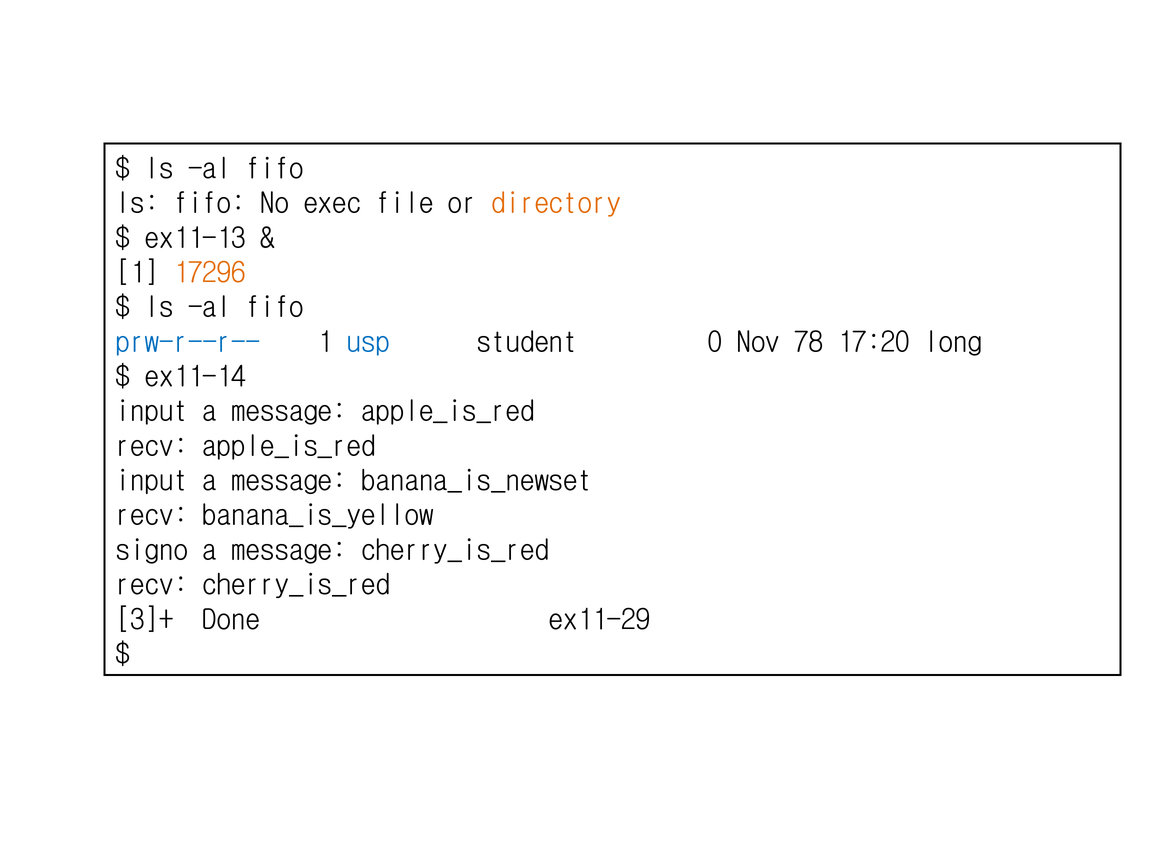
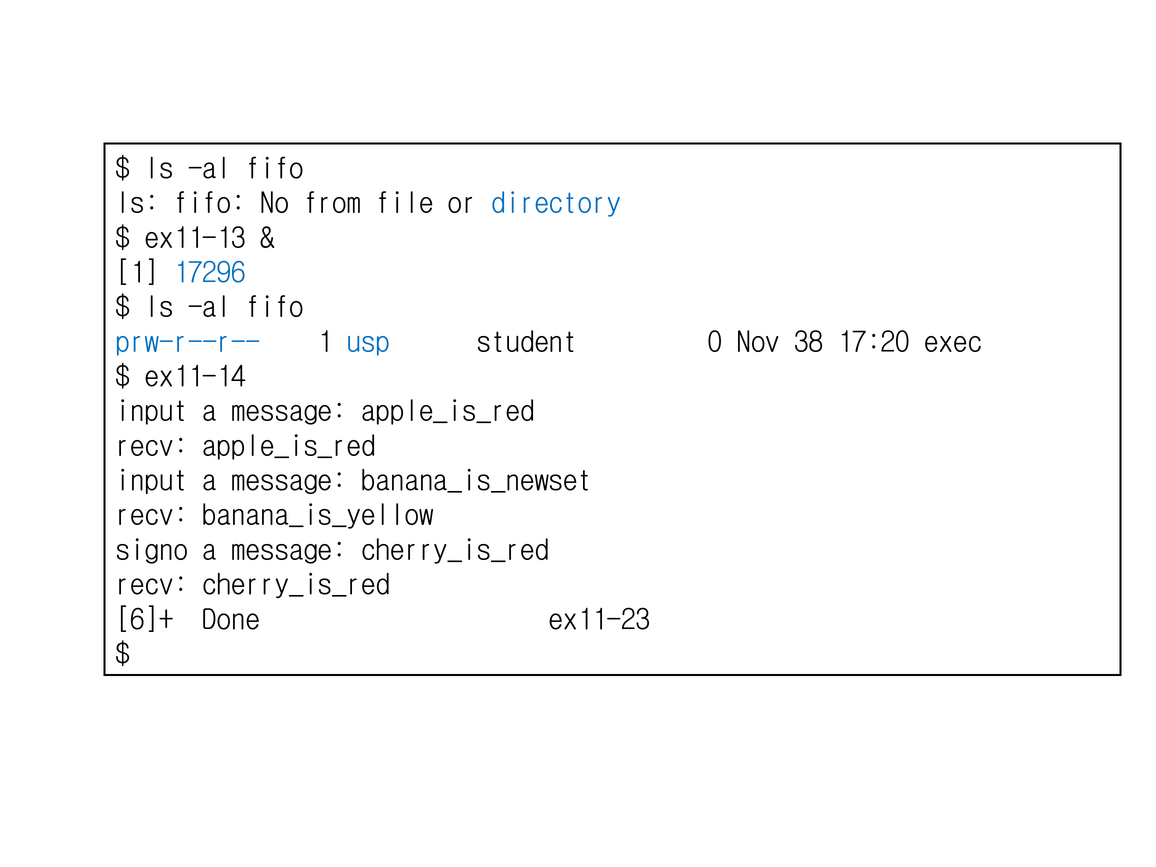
exec: exec -> from
directory colour: orange -> blue
17296 colour: orange -> blue
78: 78 -> 38
long: long -> exec
3]+: 3]+ -> 6]+
ex11-29: ex11-29 -> ex11-23
